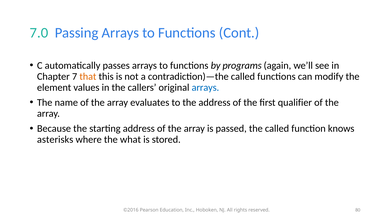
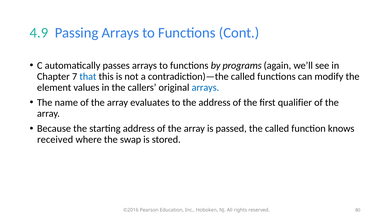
7.0: 7.0 -> 4.9
that colour: orange -> blue
asterisks: asterisks -> received
what: what -> swap
